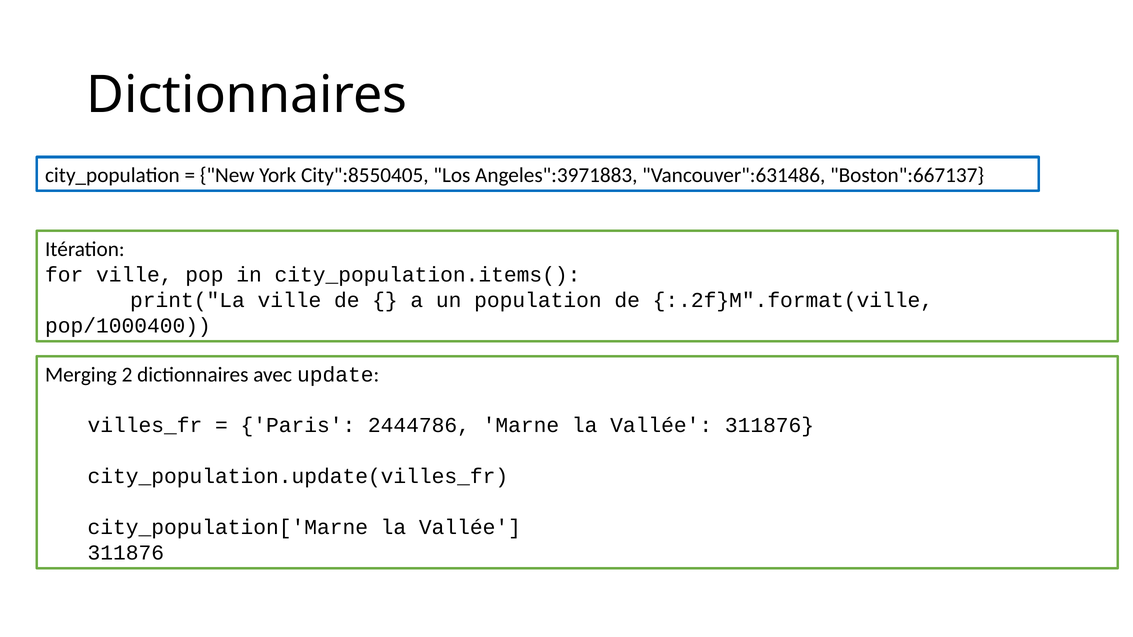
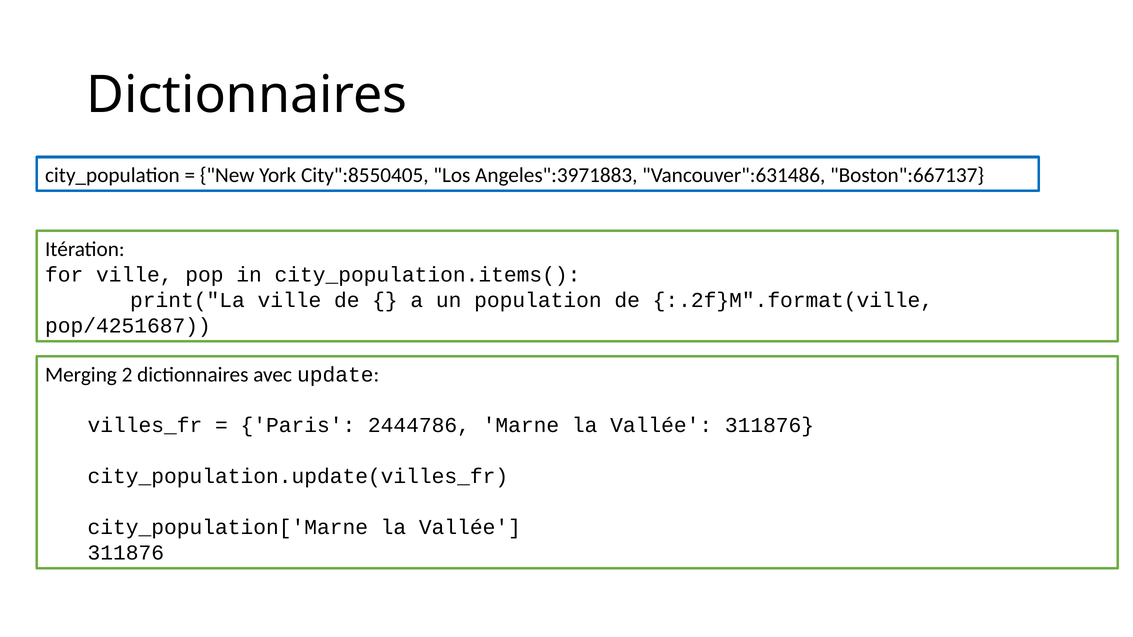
pop/1000400: pop/1000400 -> pop/4251687
